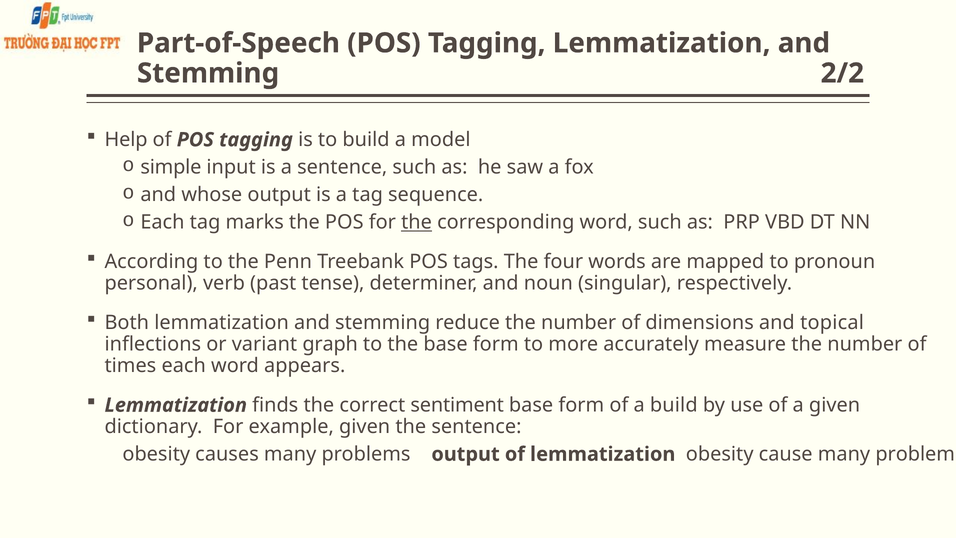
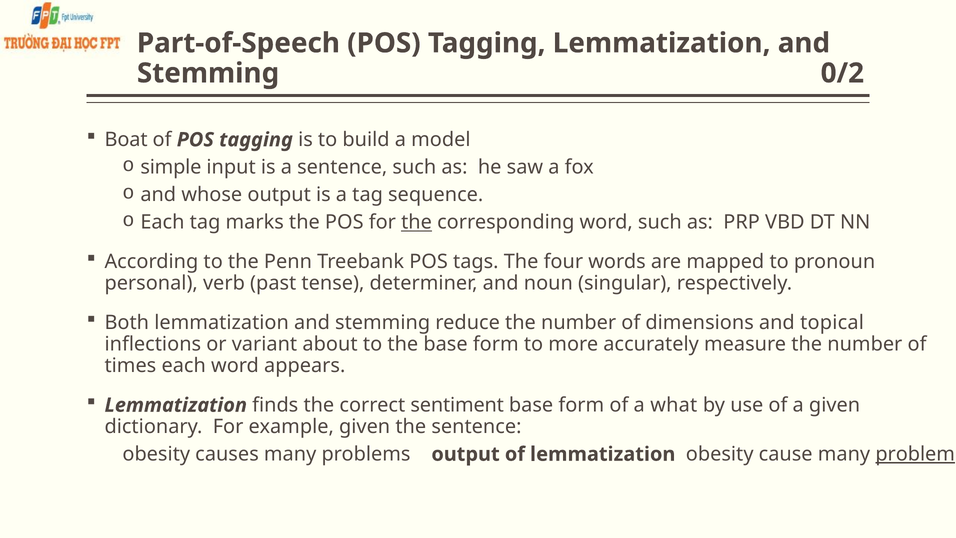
2/2: 2/2 -> 0/2
Help: Help -> Boat
graph: graph -> about
a build: build -> what
problem underline: none -> present
